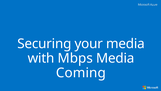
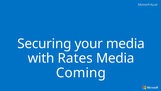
Mbps: Mbps -> Rates
